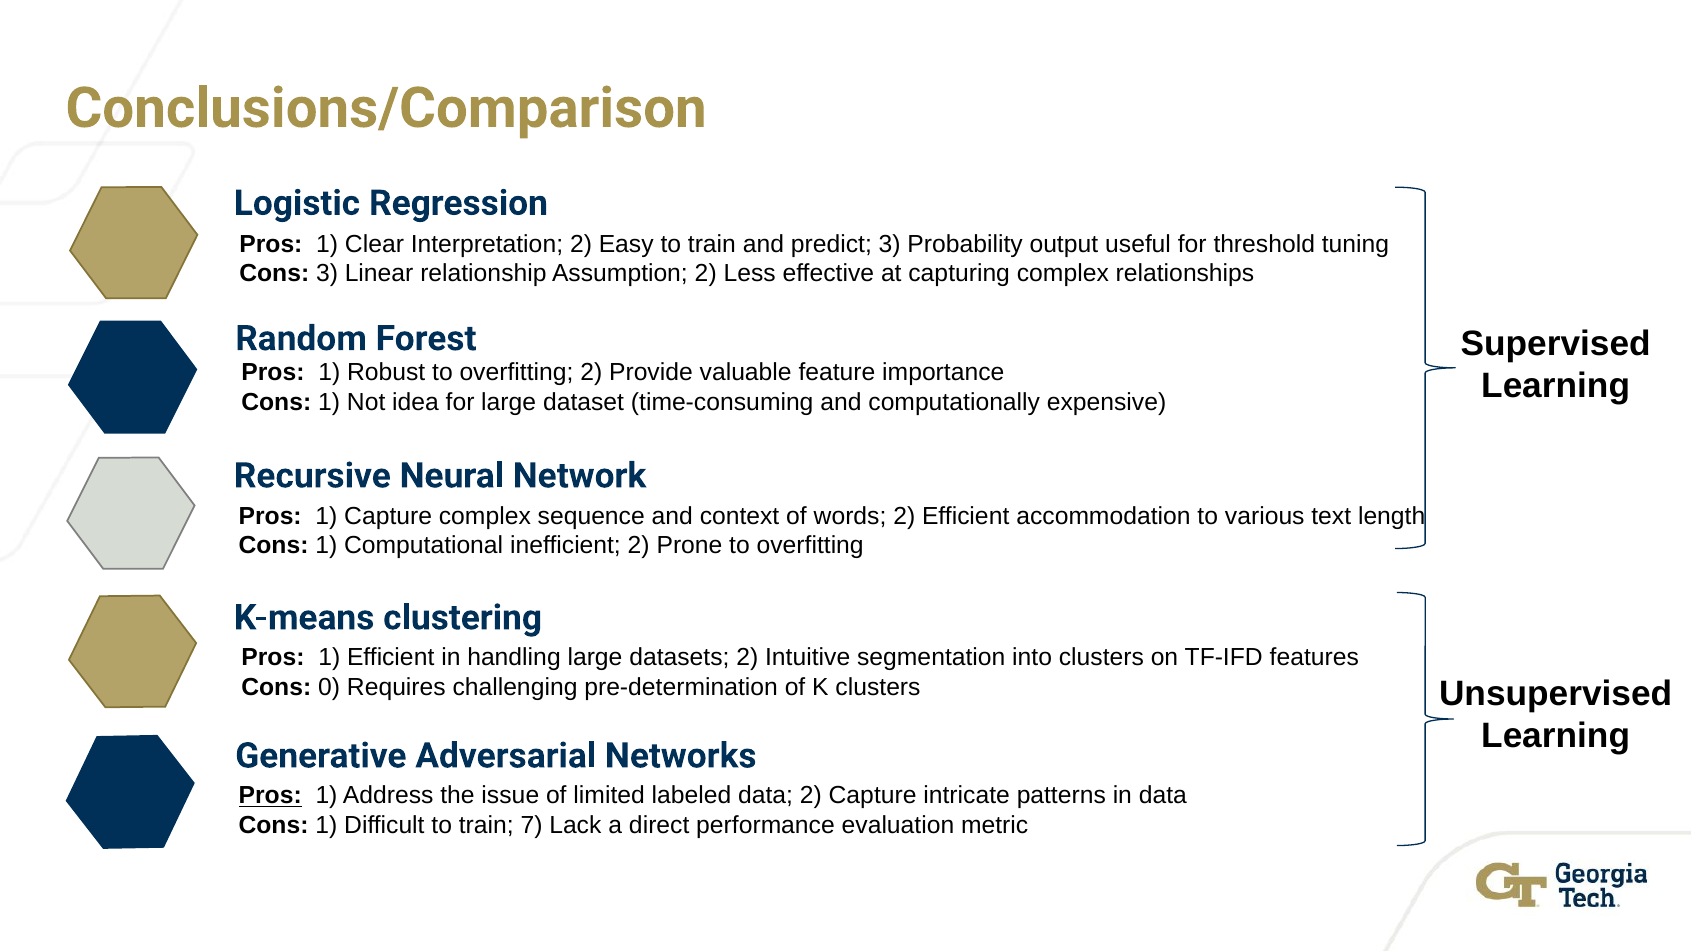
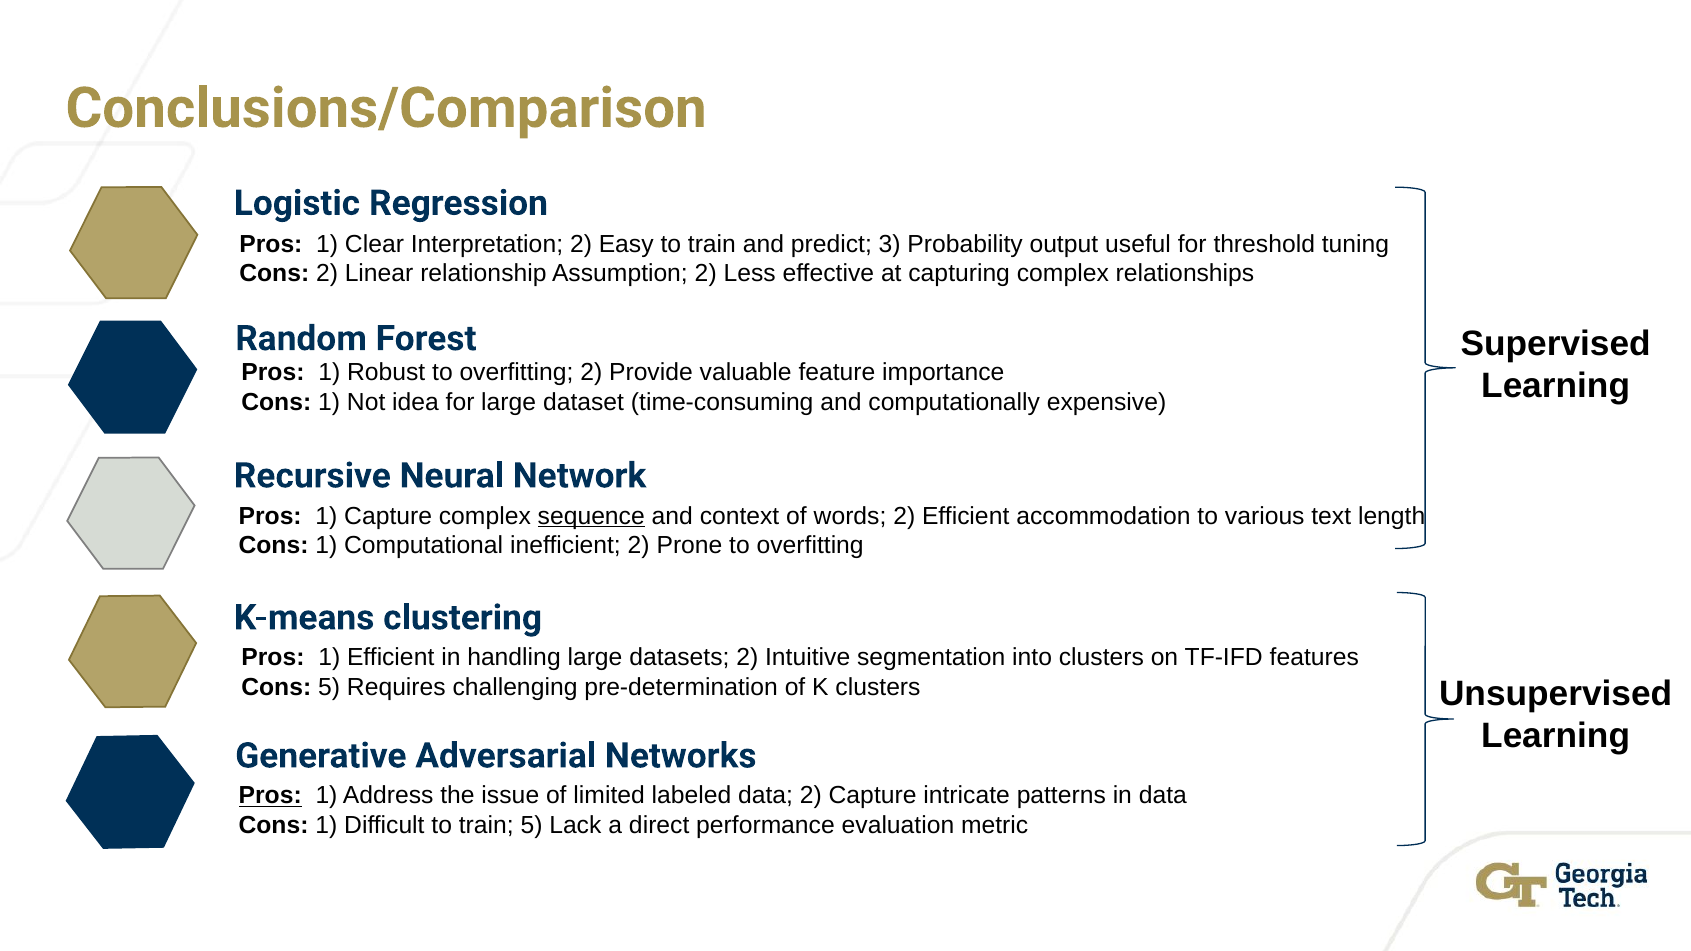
Cons 3: 3 -> 2
sequence underline: none -> present
Cons 0: 0 -> 5
train 7: 7 -> 5
